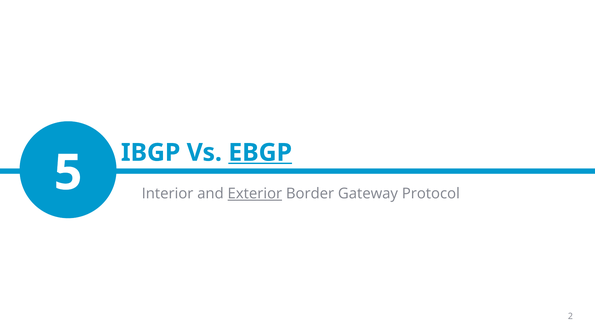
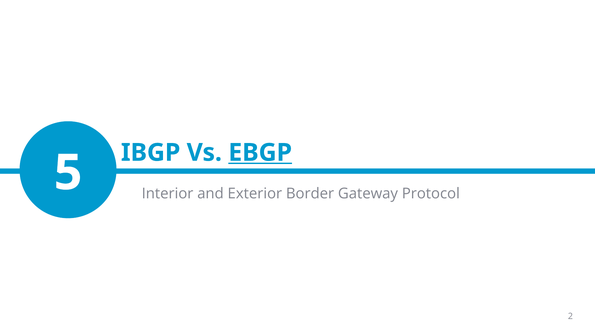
Exterior underline: present -> none
